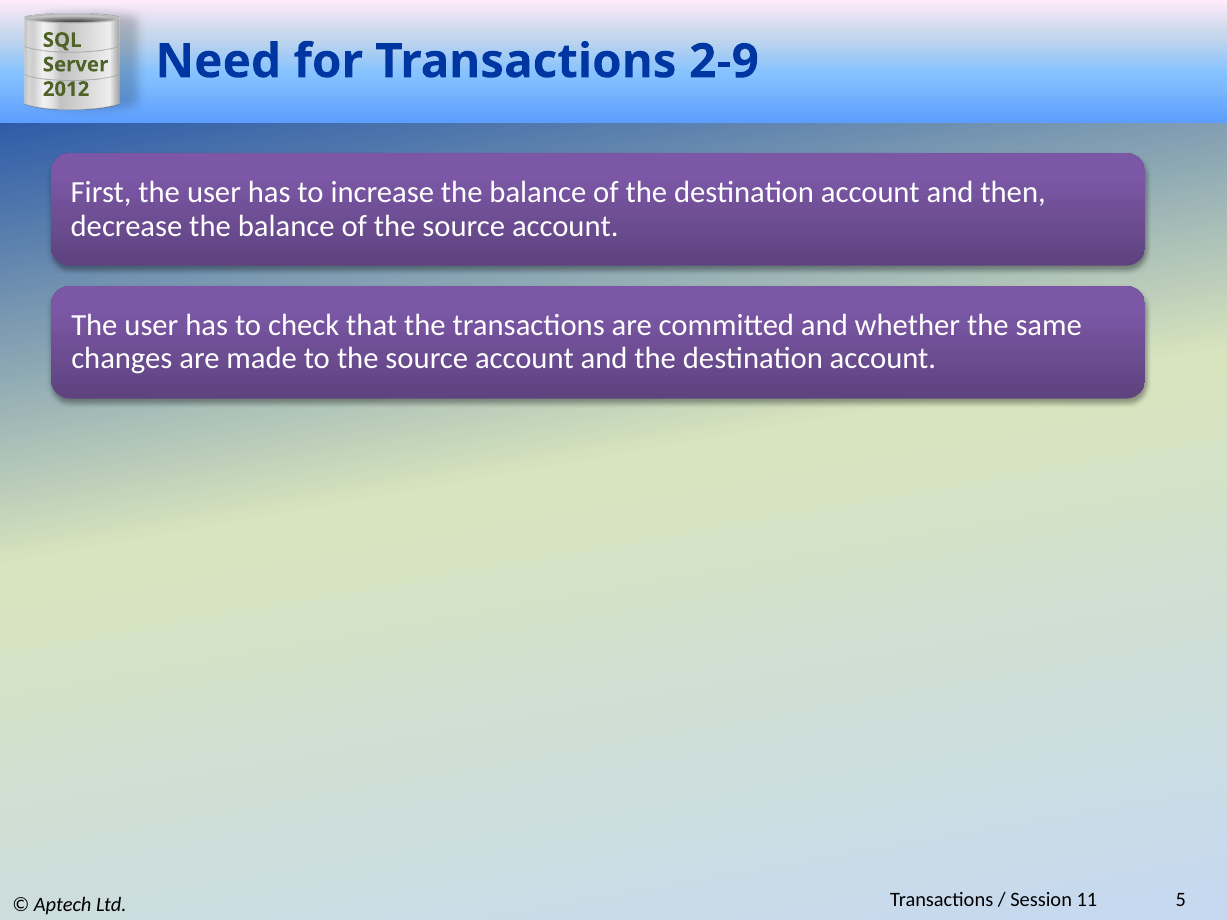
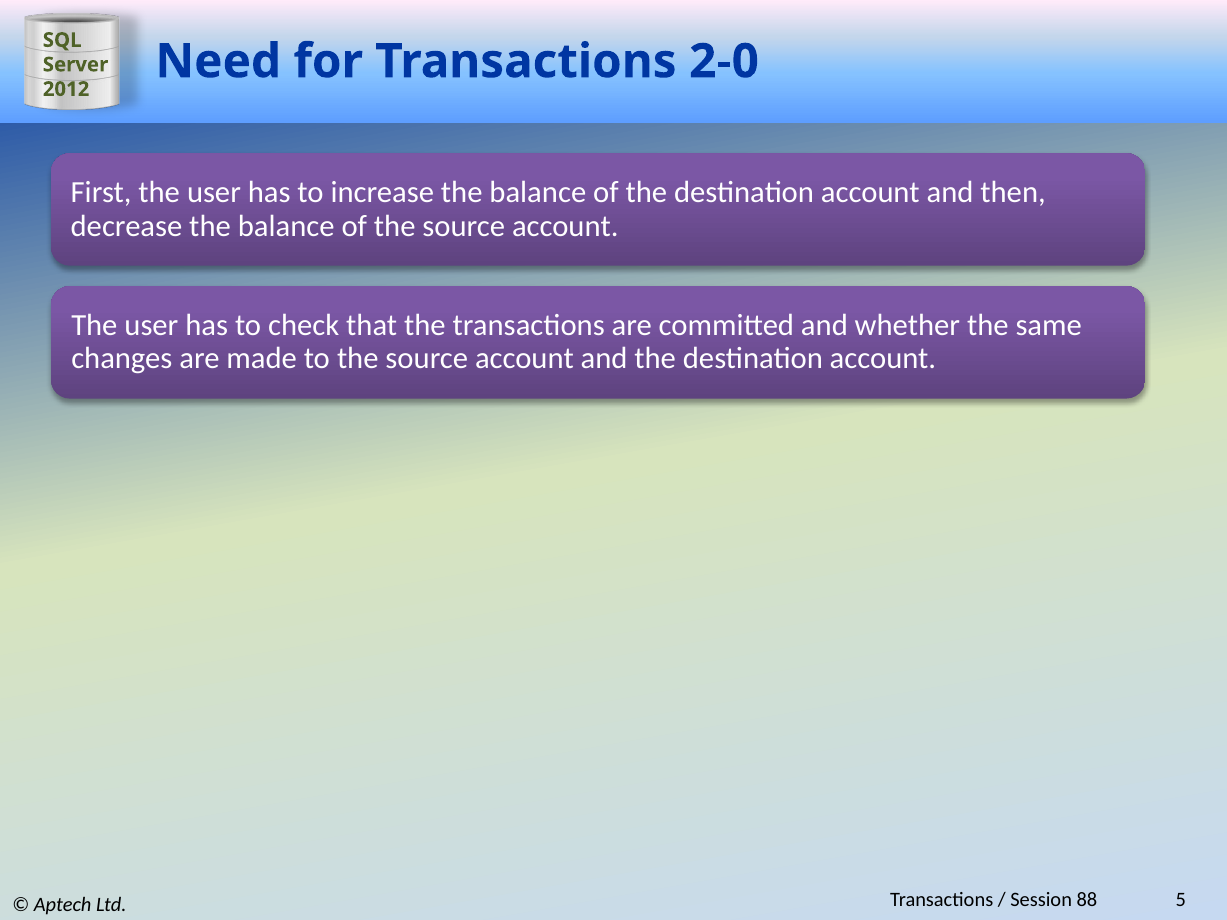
2-9: 2-9 -> 2-0
11: 11 -> 88
